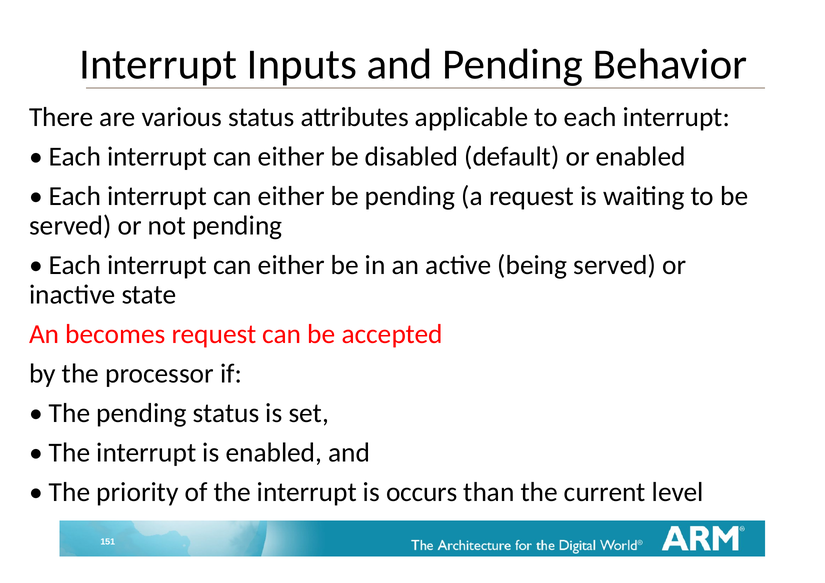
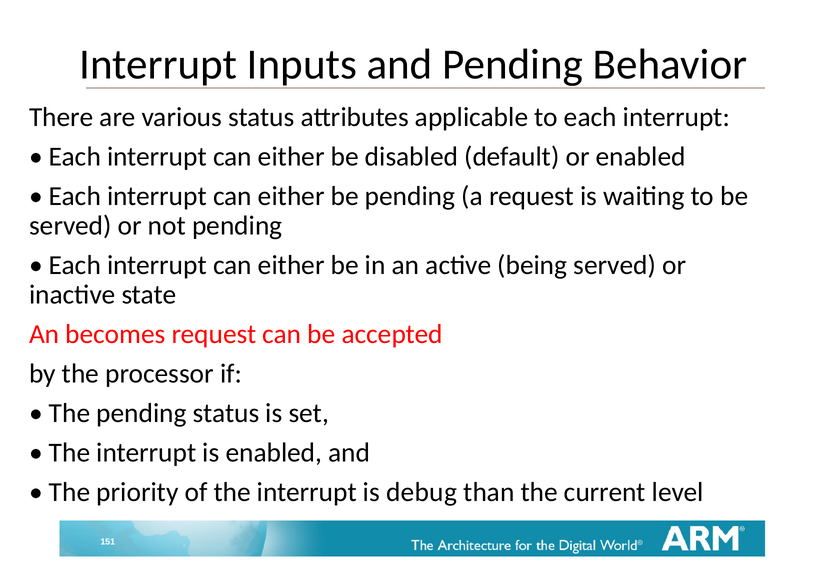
occurs: occurs -> debug
